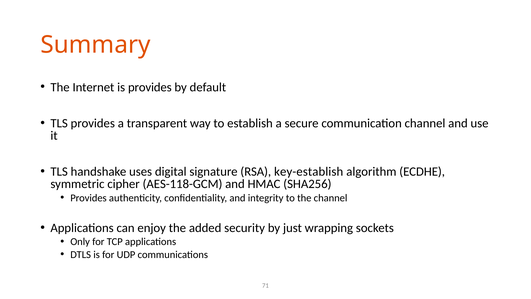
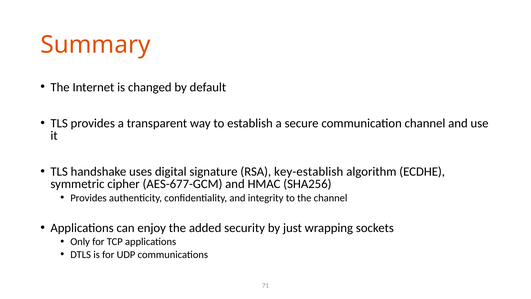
is provides: provides -> changed
AES-118-GCM: AES-118-GCM -> AES-677-GCM
